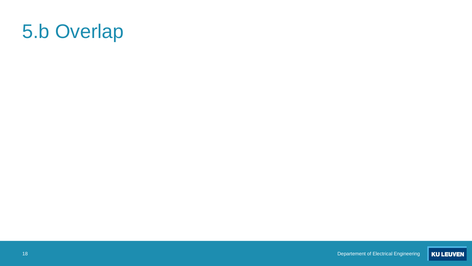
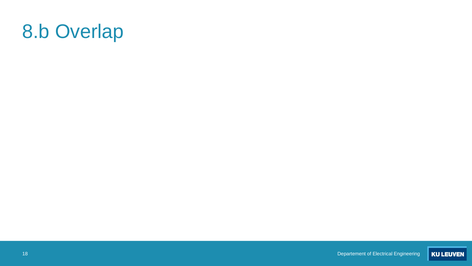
5.b: 5.b -> 8.b
